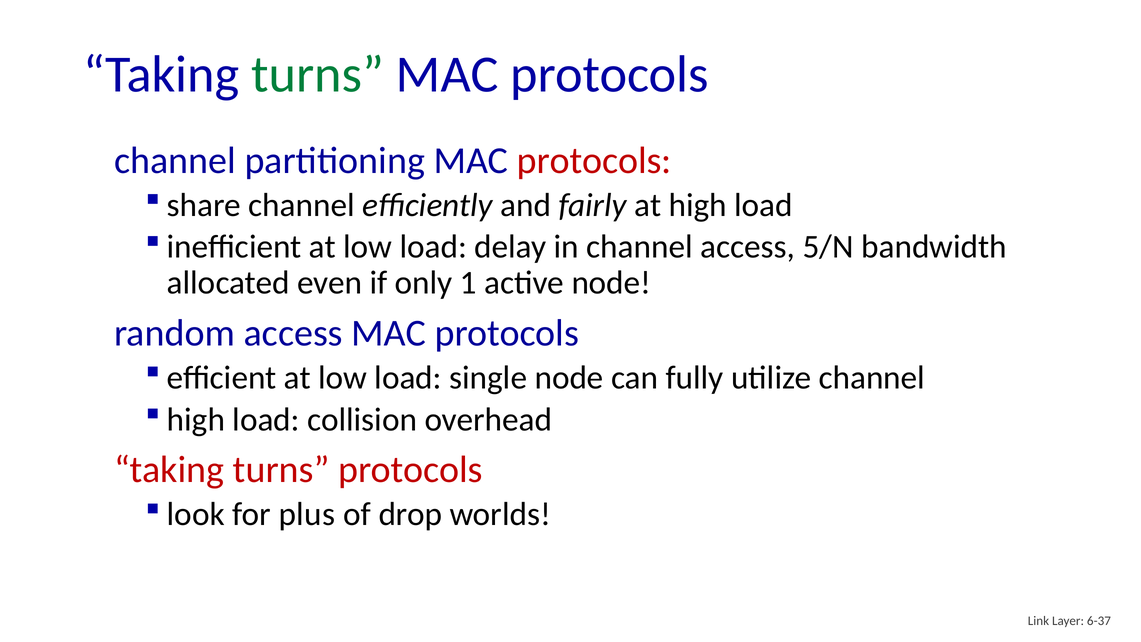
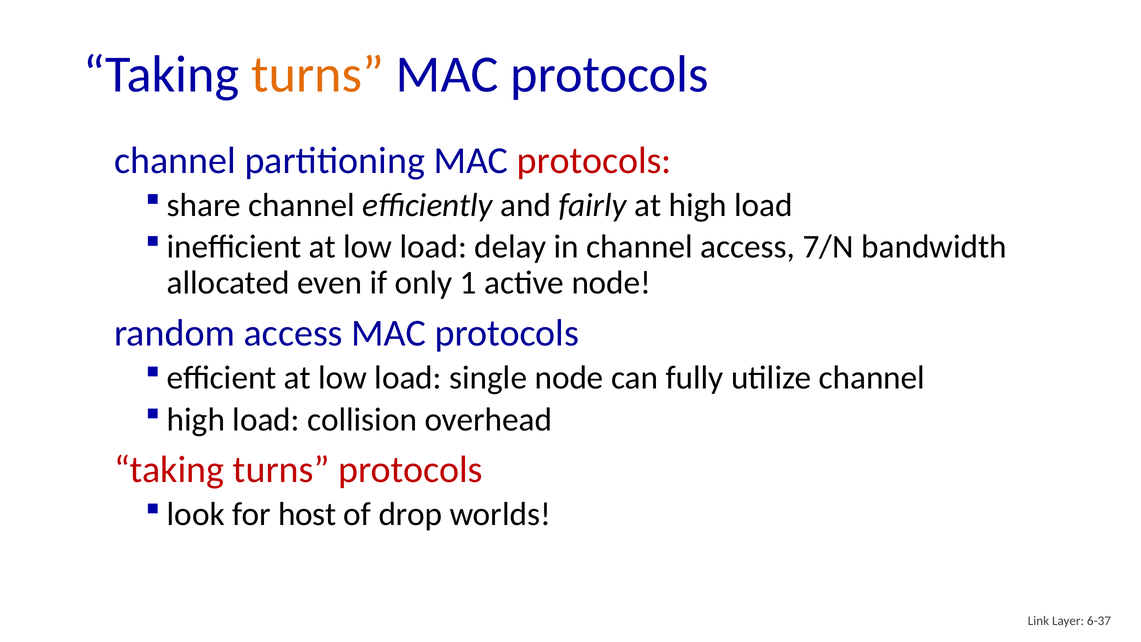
turns at (318, 74) colour: green -> orange
5/N: 5/N -> 7/N
plus: plus -> host
